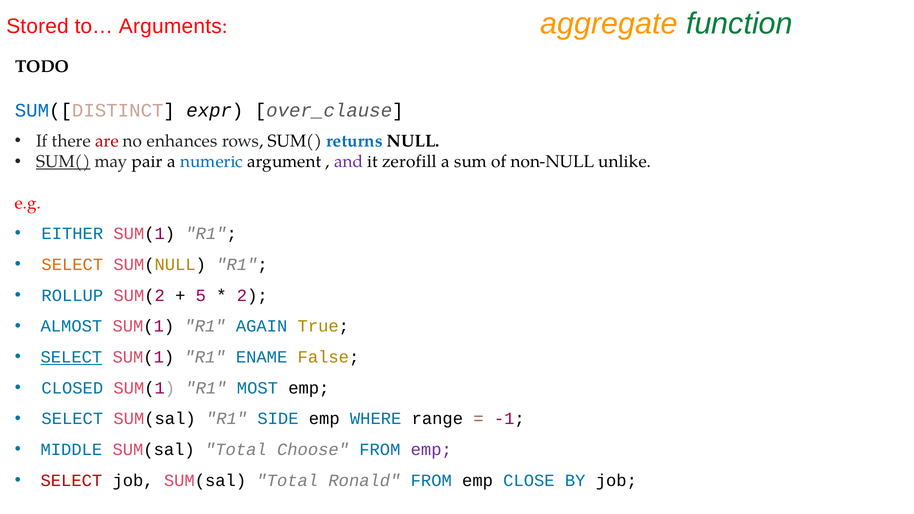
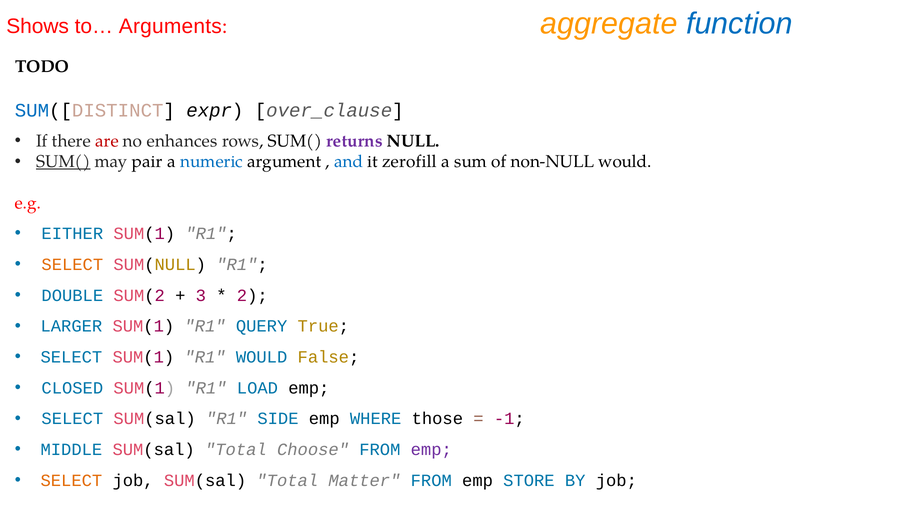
Stored: Stored -> Shows
function colour: green -> blue
returns colour: blue -> purple
and colour: purple -> blue
non-NULL unlike: unlike -> would
ROLLUP: ROLLUP -> DOUBLE
5: 5 -> 3
ALMOST: ALMOST -> LARGER
AGAIN: AGAIN -> QUERY
SELECT at (71, 357) underline: present -> none
R1 ENAME: ENAME -> WOULD
MOST: MOST -> LOAD
range: range -> those
SELECT at (71, 481) colour: red -> orange
Ronald: Ronald -> Matter
CLOSE: CLOSE -> STORE
